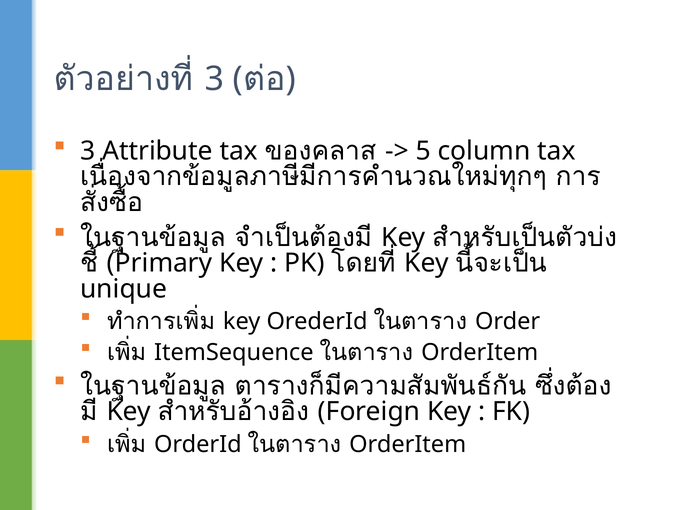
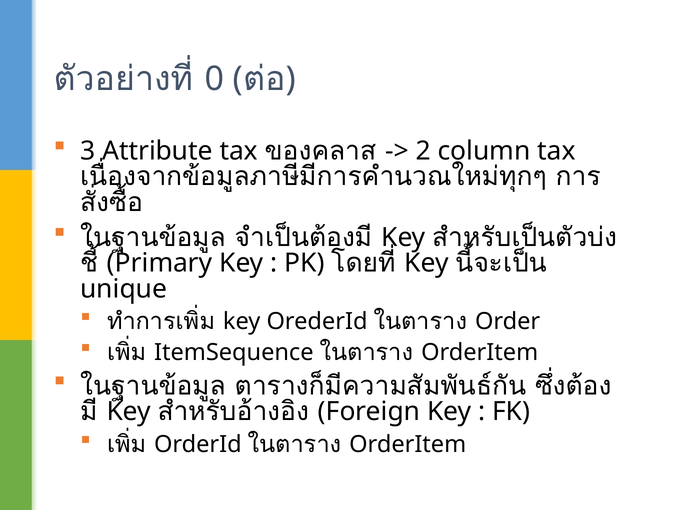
3 at (214, 79): 3 -> 0
5: 5 -> 2
